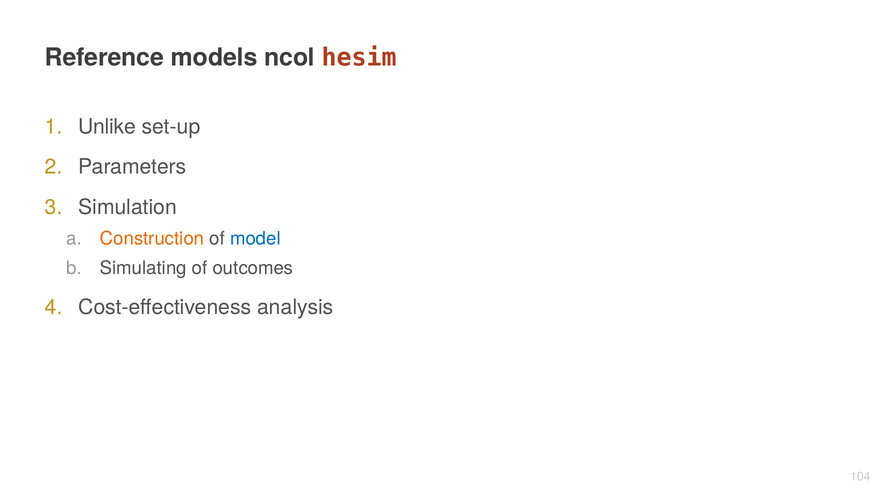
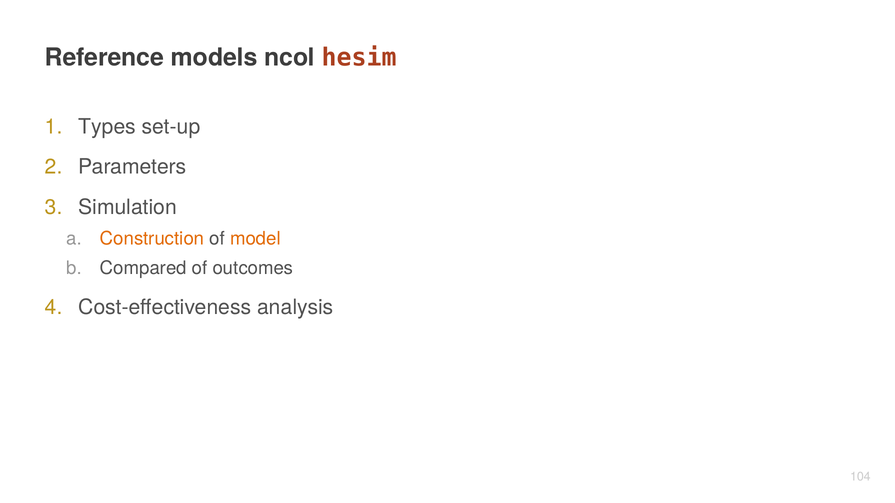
Unlike: Unlike -> Types
model colour: blue -> orange
Simulating: Simulating -> Compared
